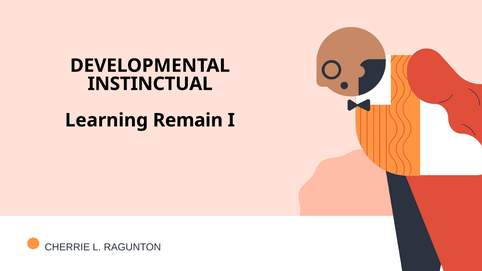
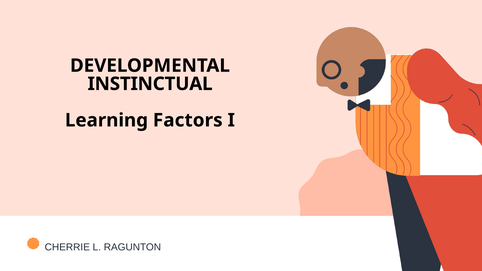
Remain: Remain -> Factors
